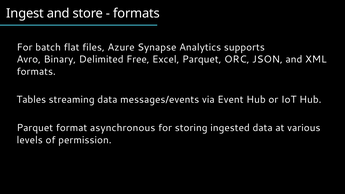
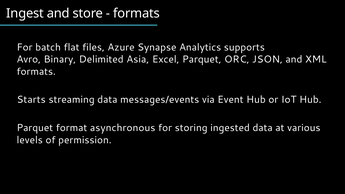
Free: Free -> Asia
Tables: Tables -> Starts
